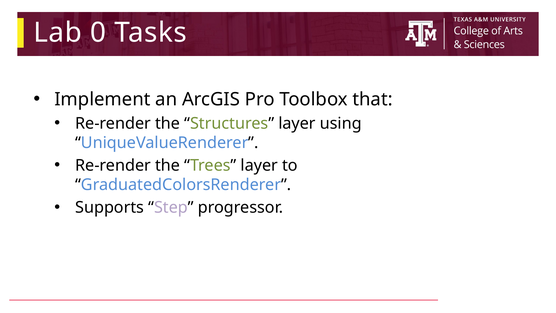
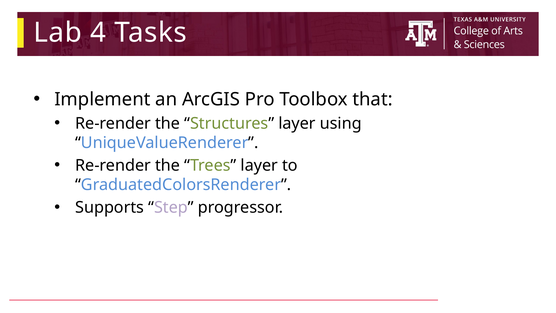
0: 0 -> 4
